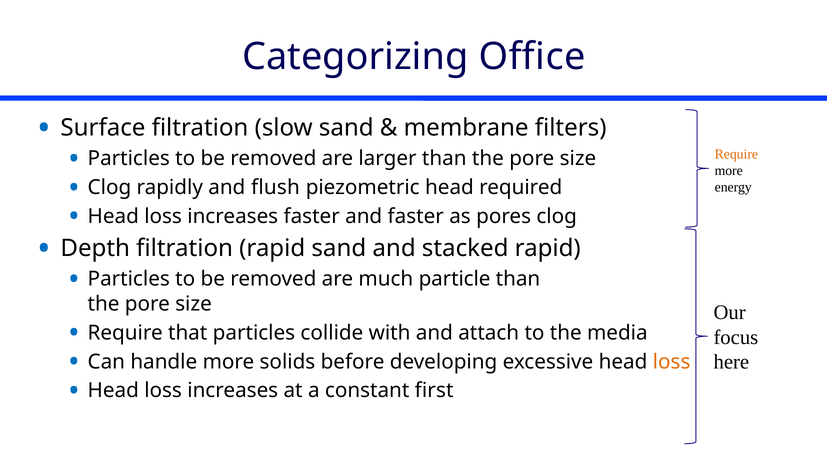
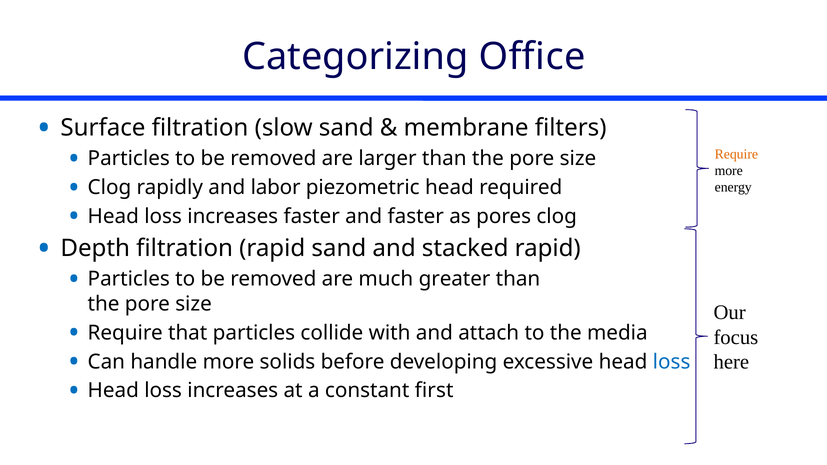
flush: flush -> labor
particle: particle -> greater
loss at (672, 362) colour: orange -> blue
